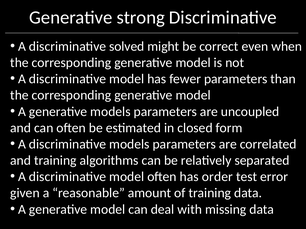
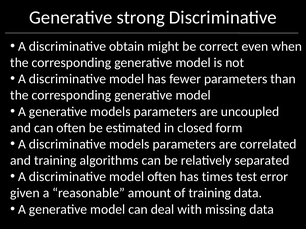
solved: solved -> obtain
order: order -> times
